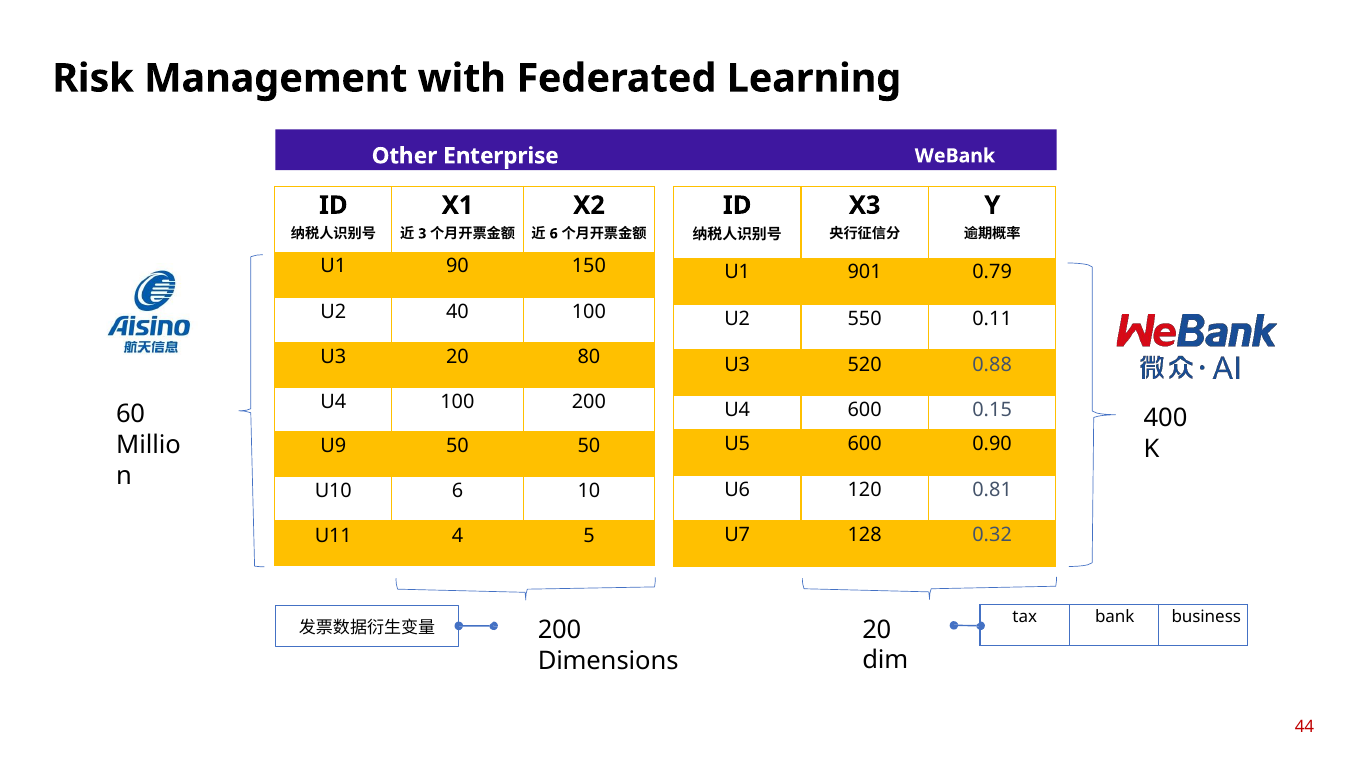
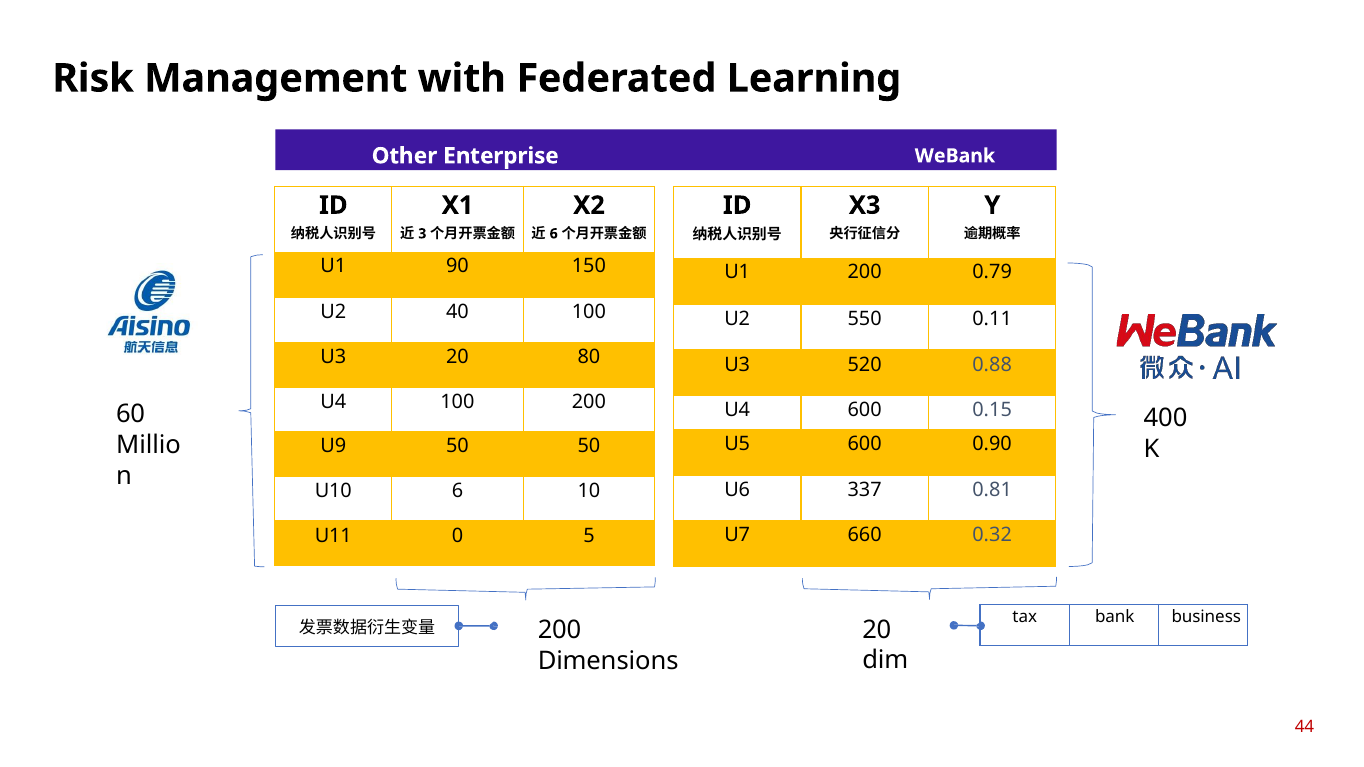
U1 901: 901 -> 200
120: 120 -> 337
128: 128 -> 660
4: 4 -> 0
